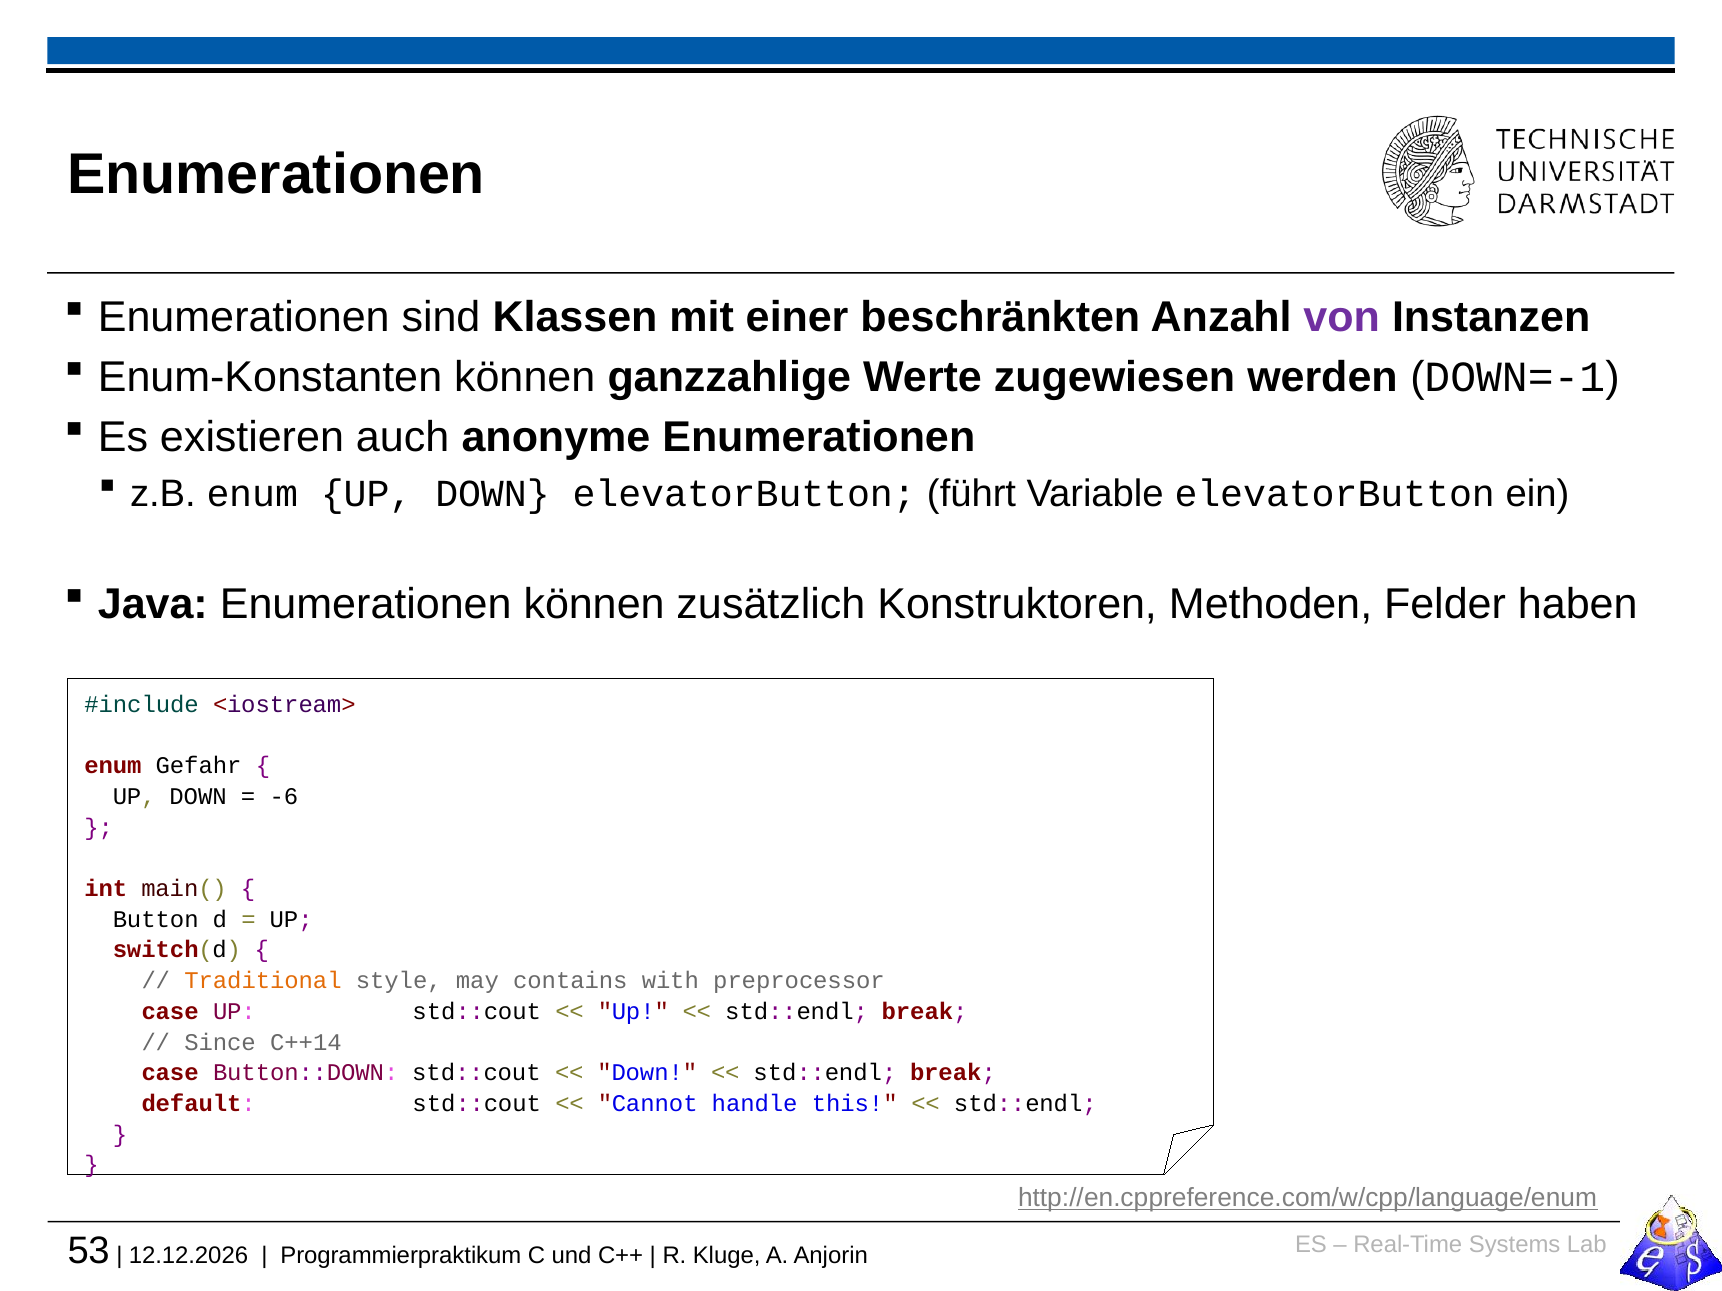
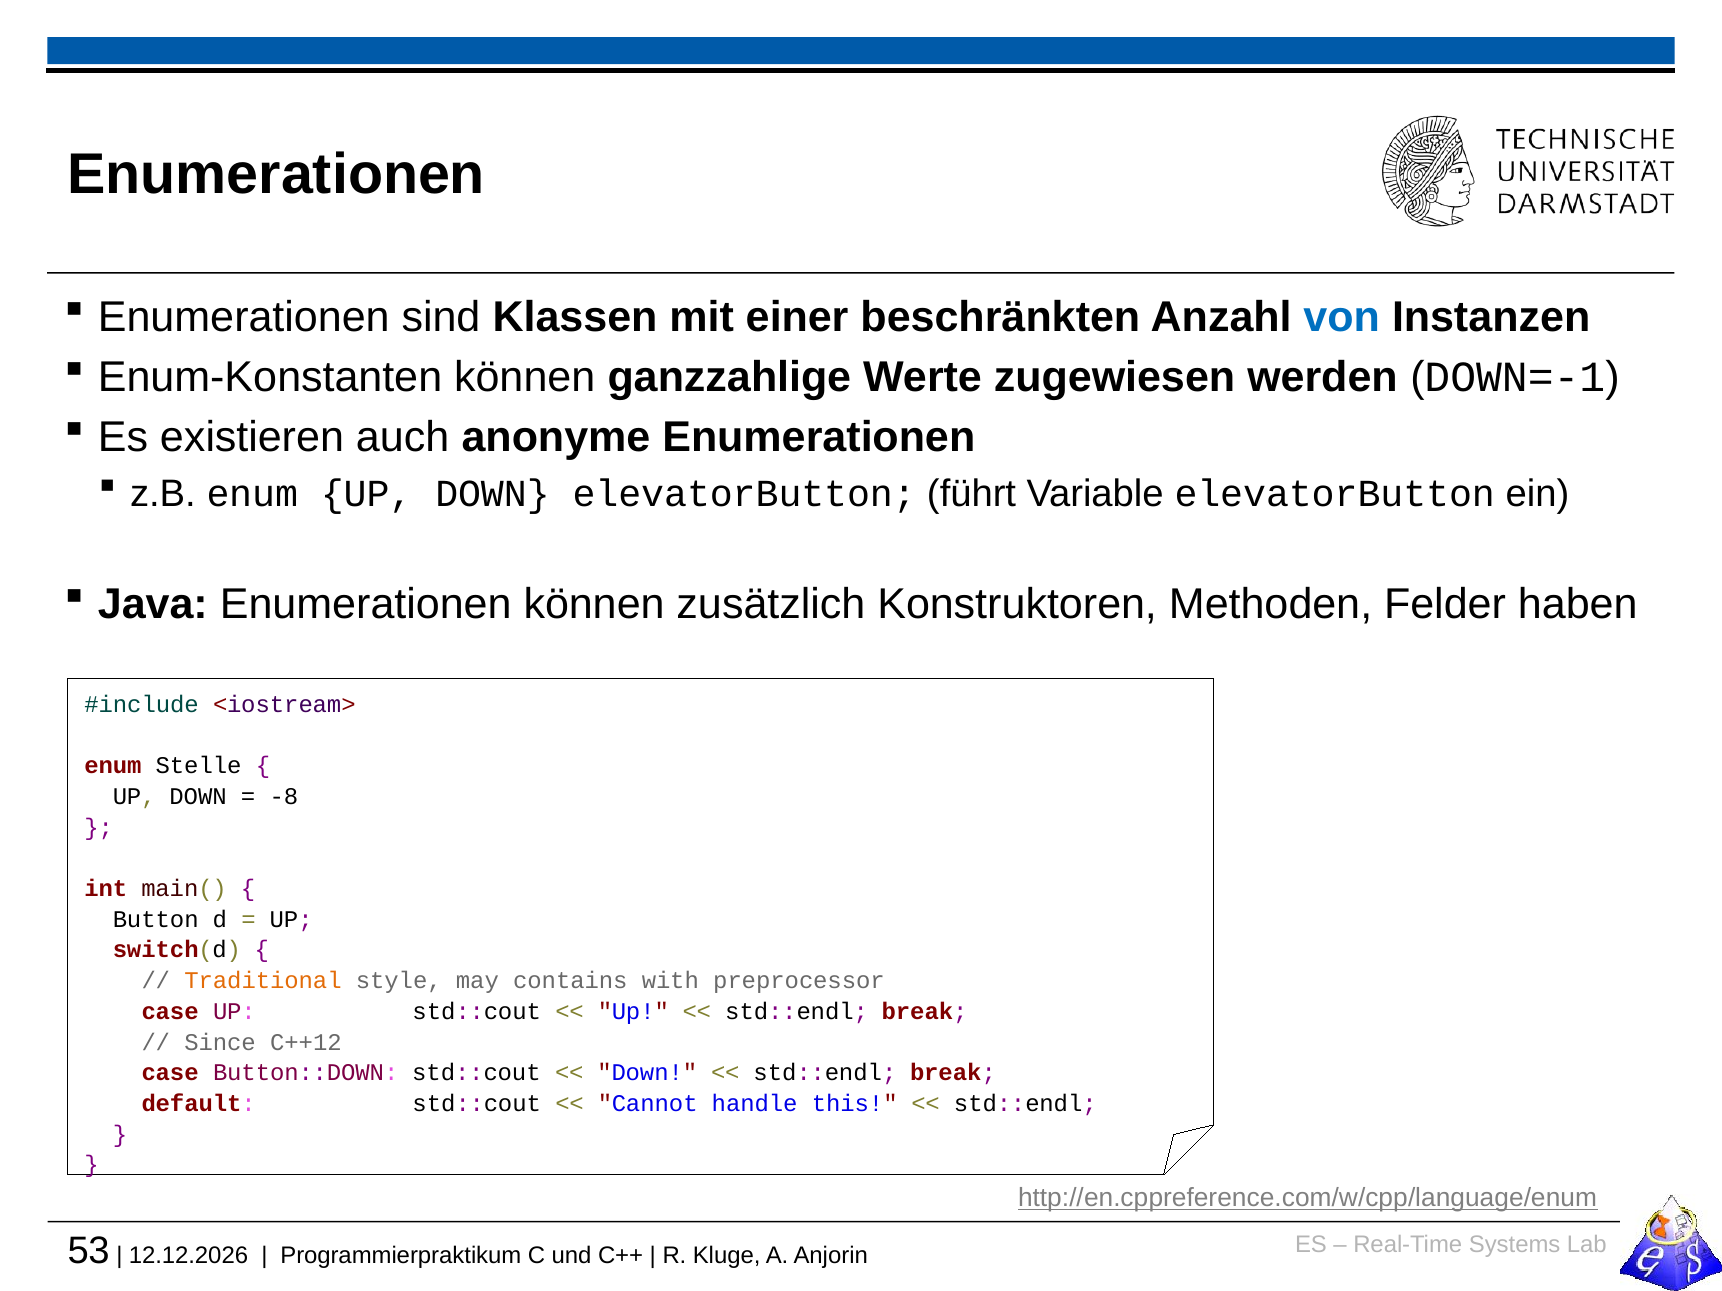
von colour: purple -> blue
Gefahr: Gefahr -> Stelle
-6: -6 -> -8
C++14: C++14 -> C++12
